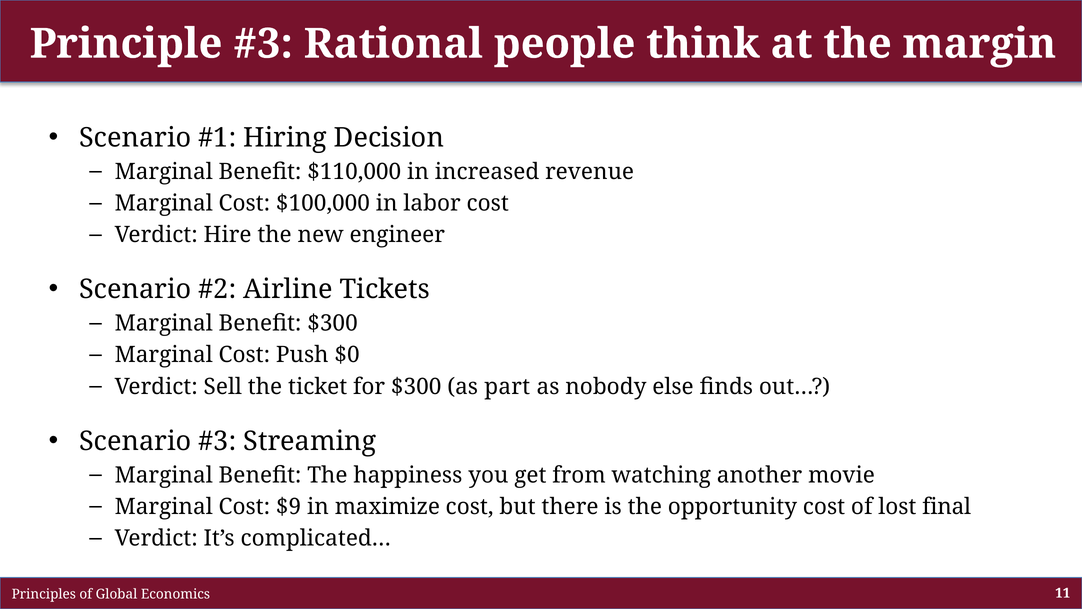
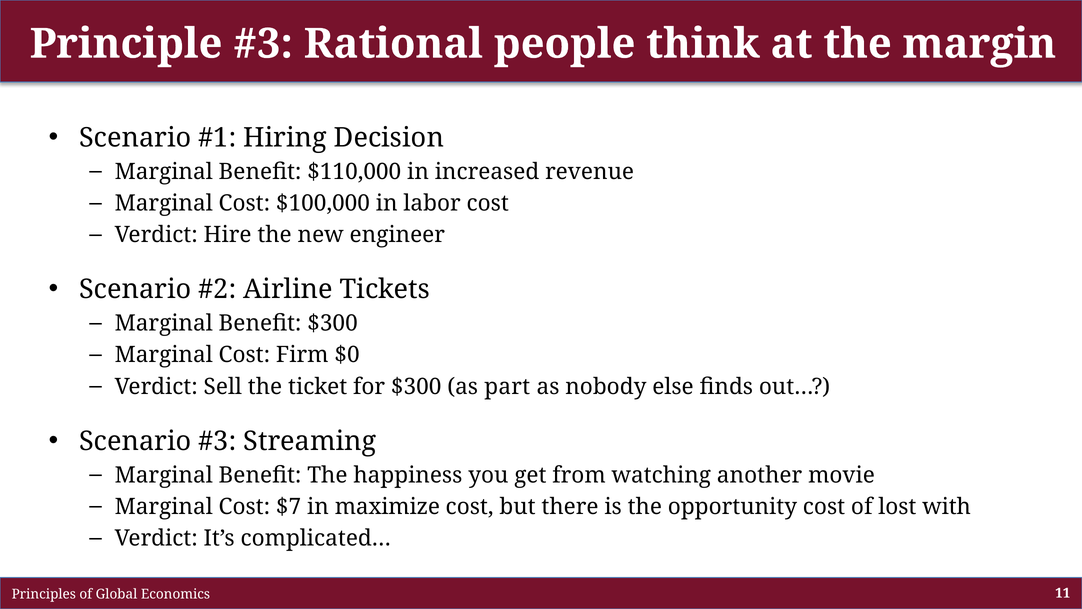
Push: Push -> Firm
$9: $9 -> $7
final: final -> with
